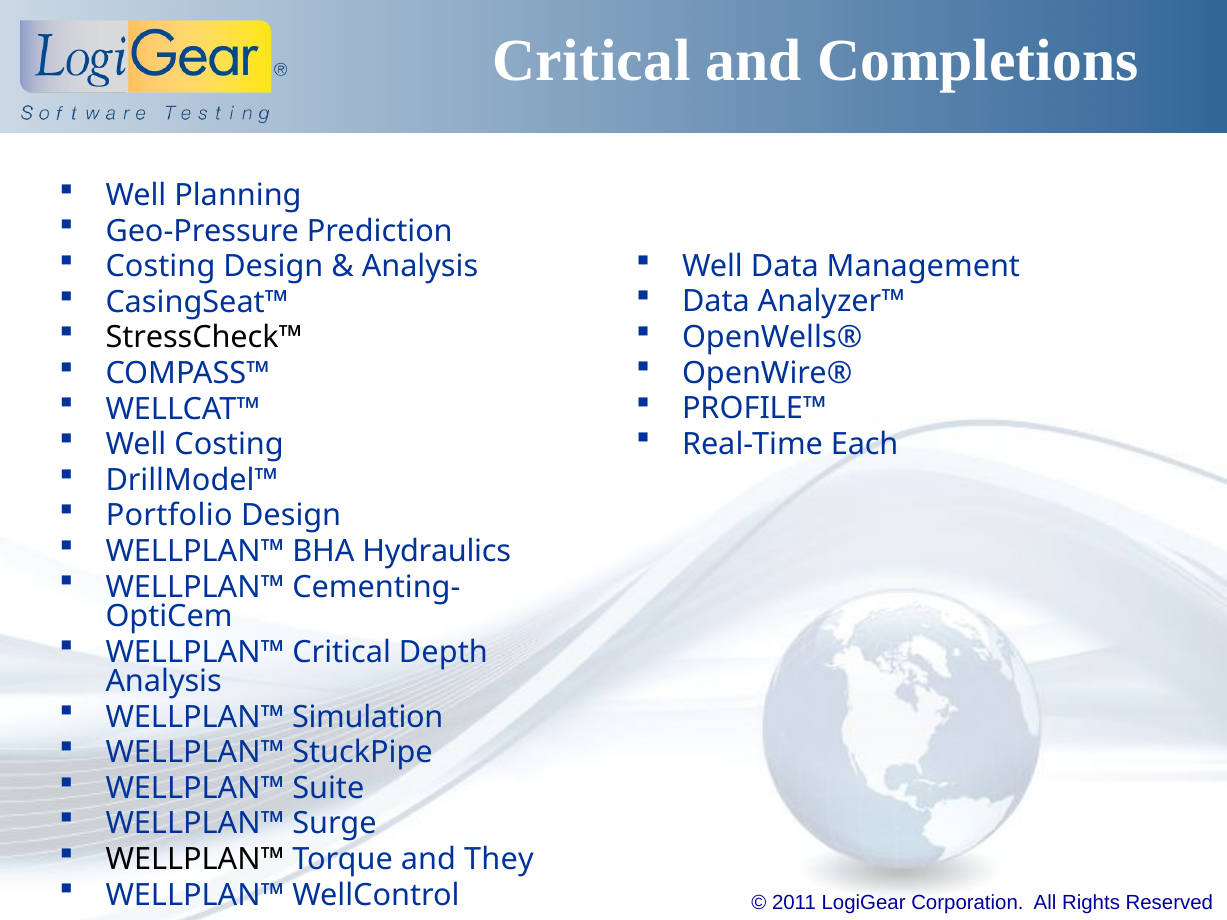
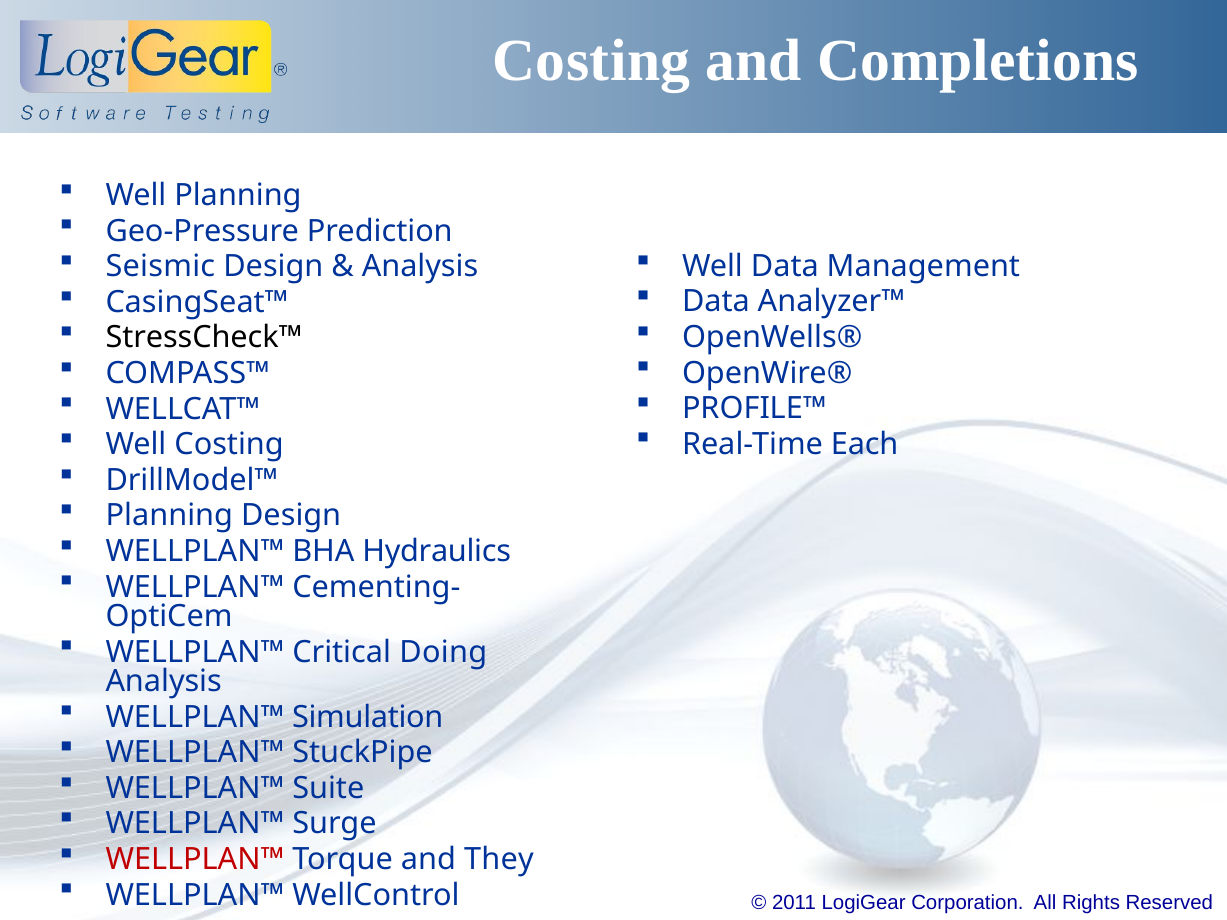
Critical at (592, 60): Critical -> Costing
Costing at (160, 267): Costing -> Seismic
Portfolio at (169, 516): Portfolio -> Planning
Depth: Depth -> Doing
WELLPLAN™ at (195, 860) colour: black -> red
